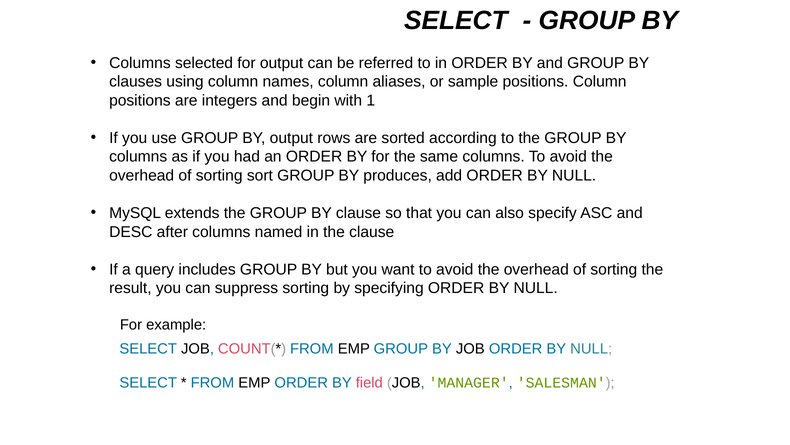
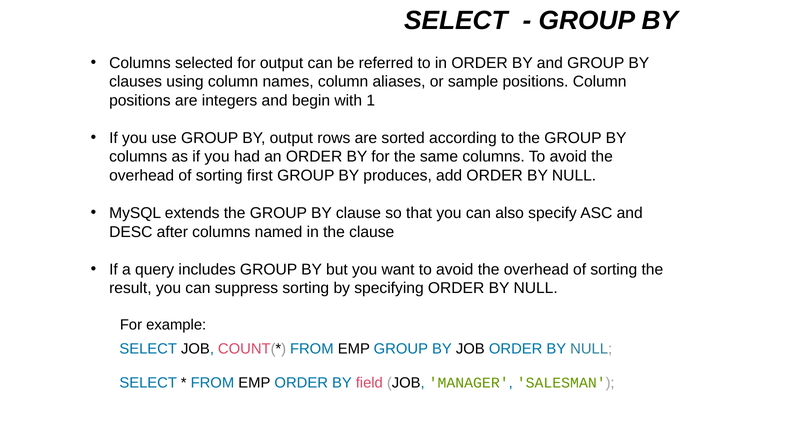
sort: sort -> first
